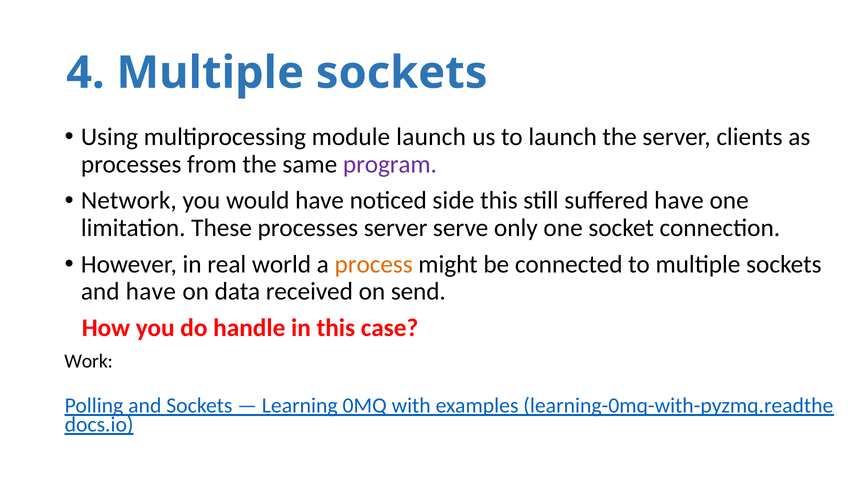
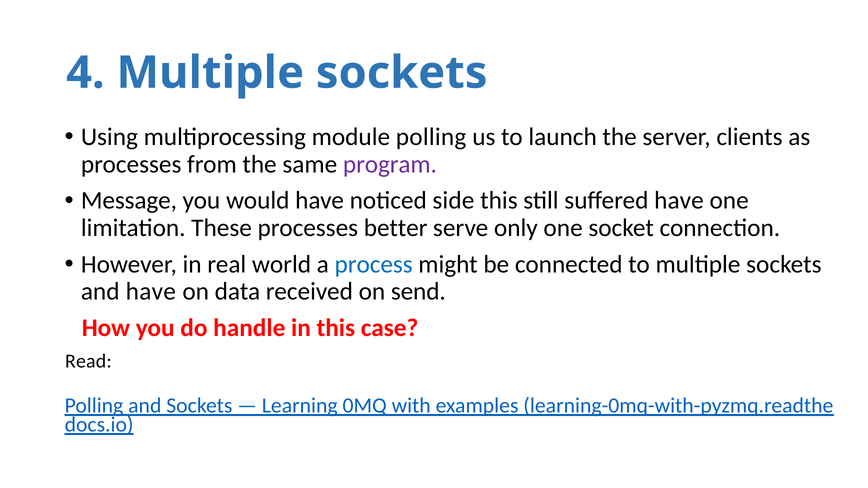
module launch: launch -> polling
Network: Network -> Message
processes server: server -> better
process colour: orange -> blue
Work: Work -> Read
